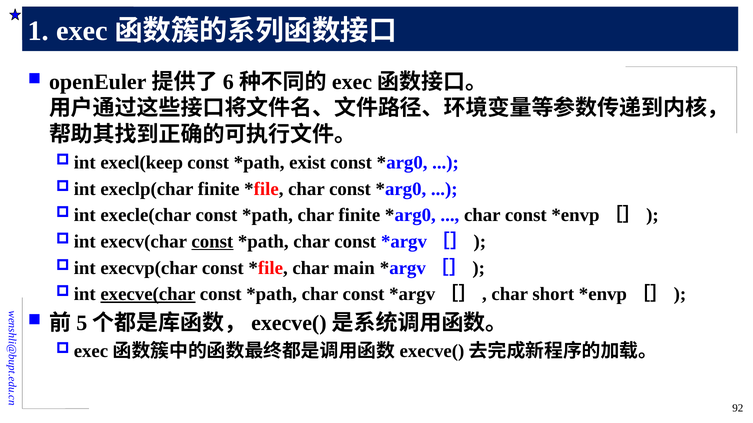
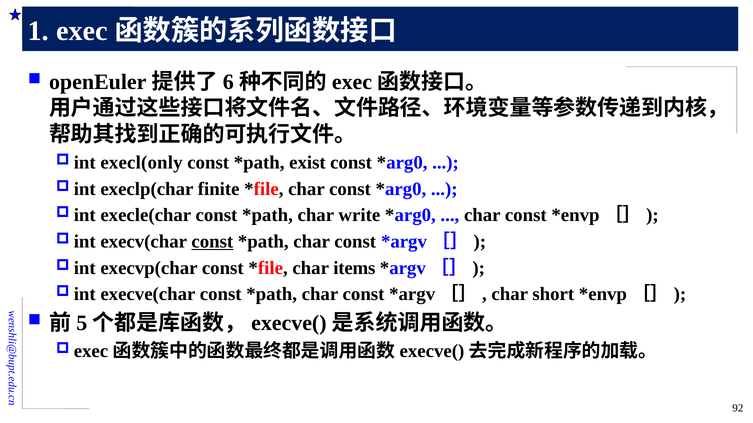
execl(keep: execl(keep -> execl(only
char finite: finite -> write
main: main -> items
execve(char underline: present -> none
